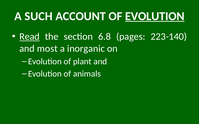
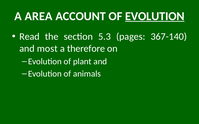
SUCH: SUCH -> AREA
Read underline: present -> none
6.8: 6.8 -> 5.3
223-140: 223-140 -> 367-140
inorganic: inorganic -> therefore
